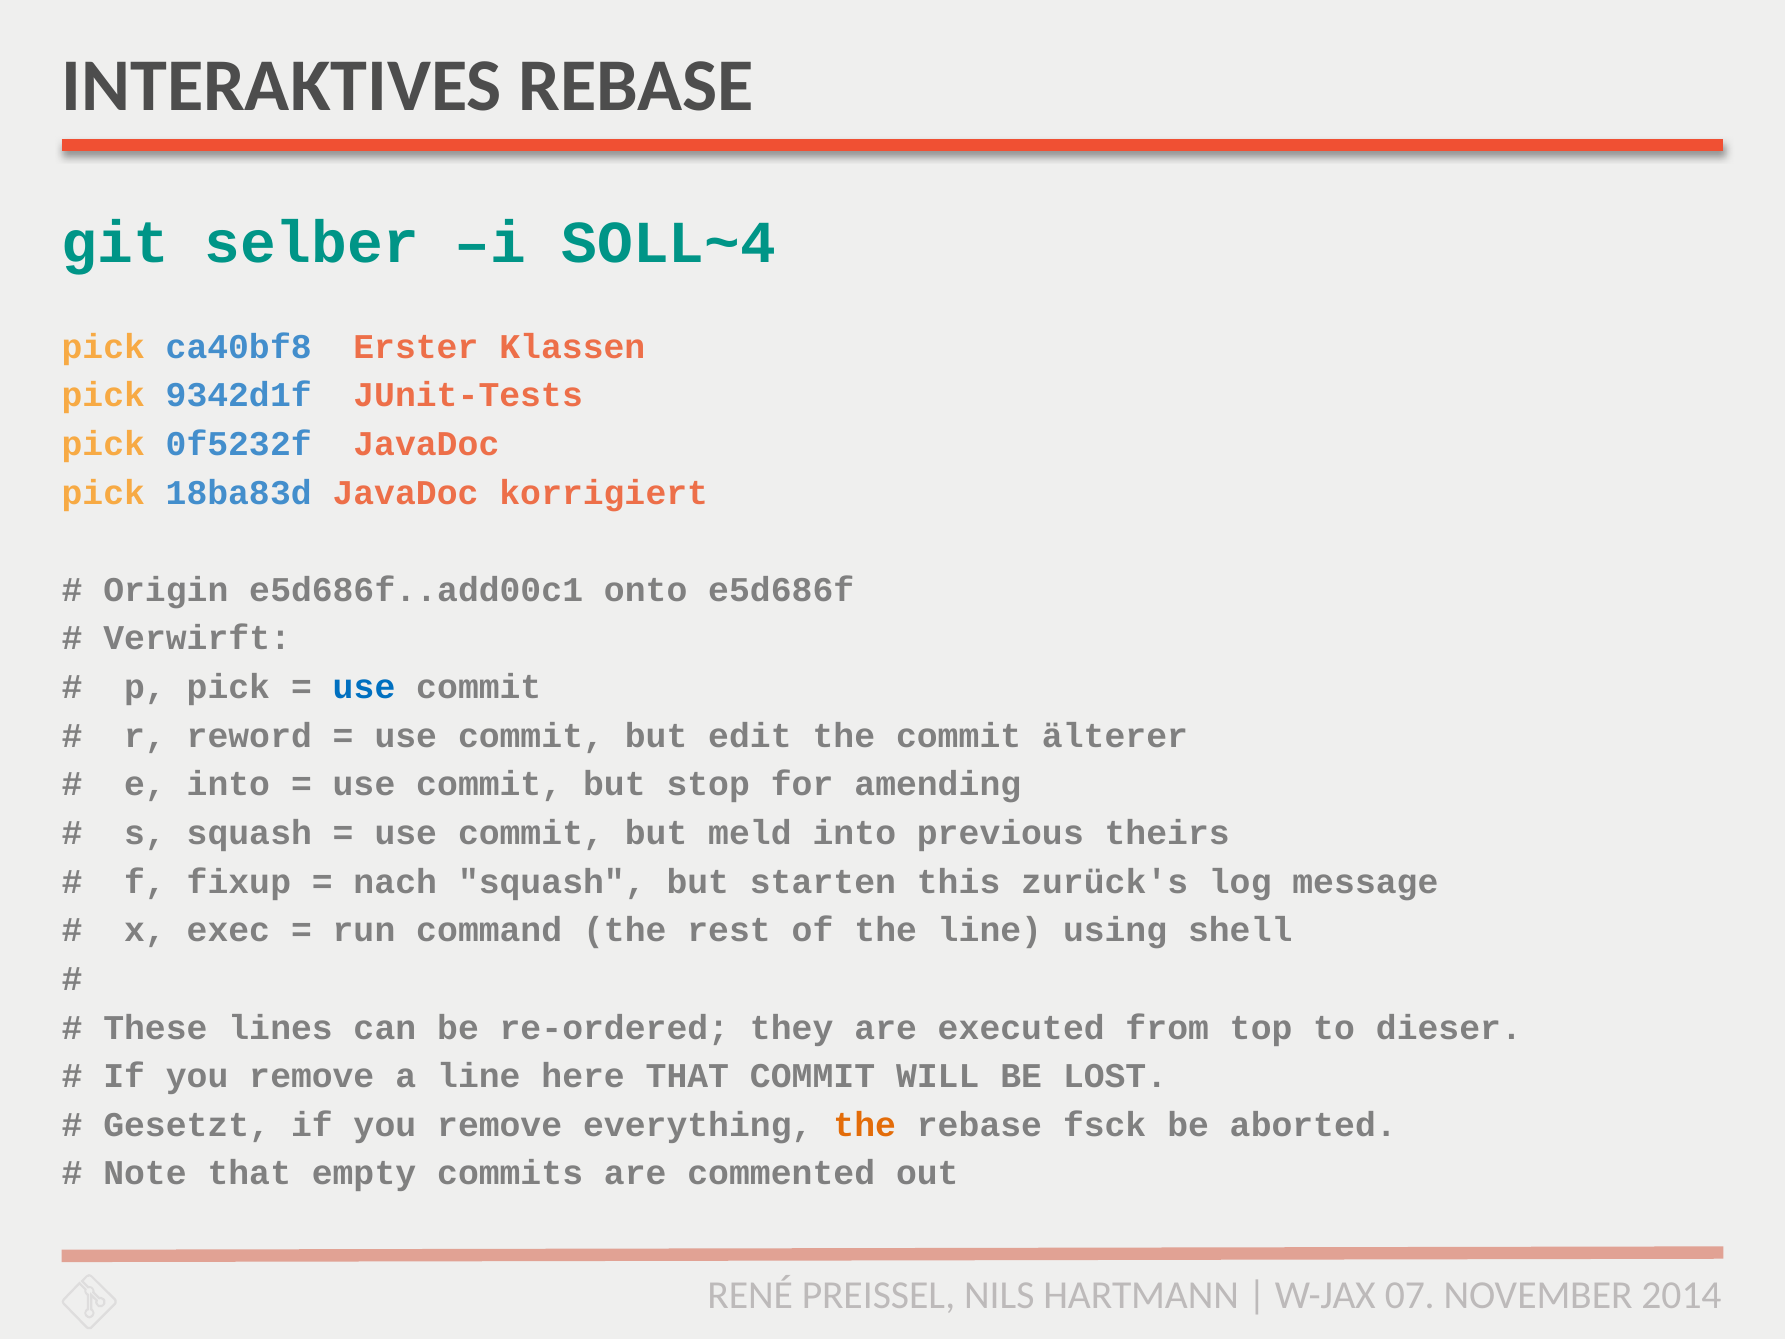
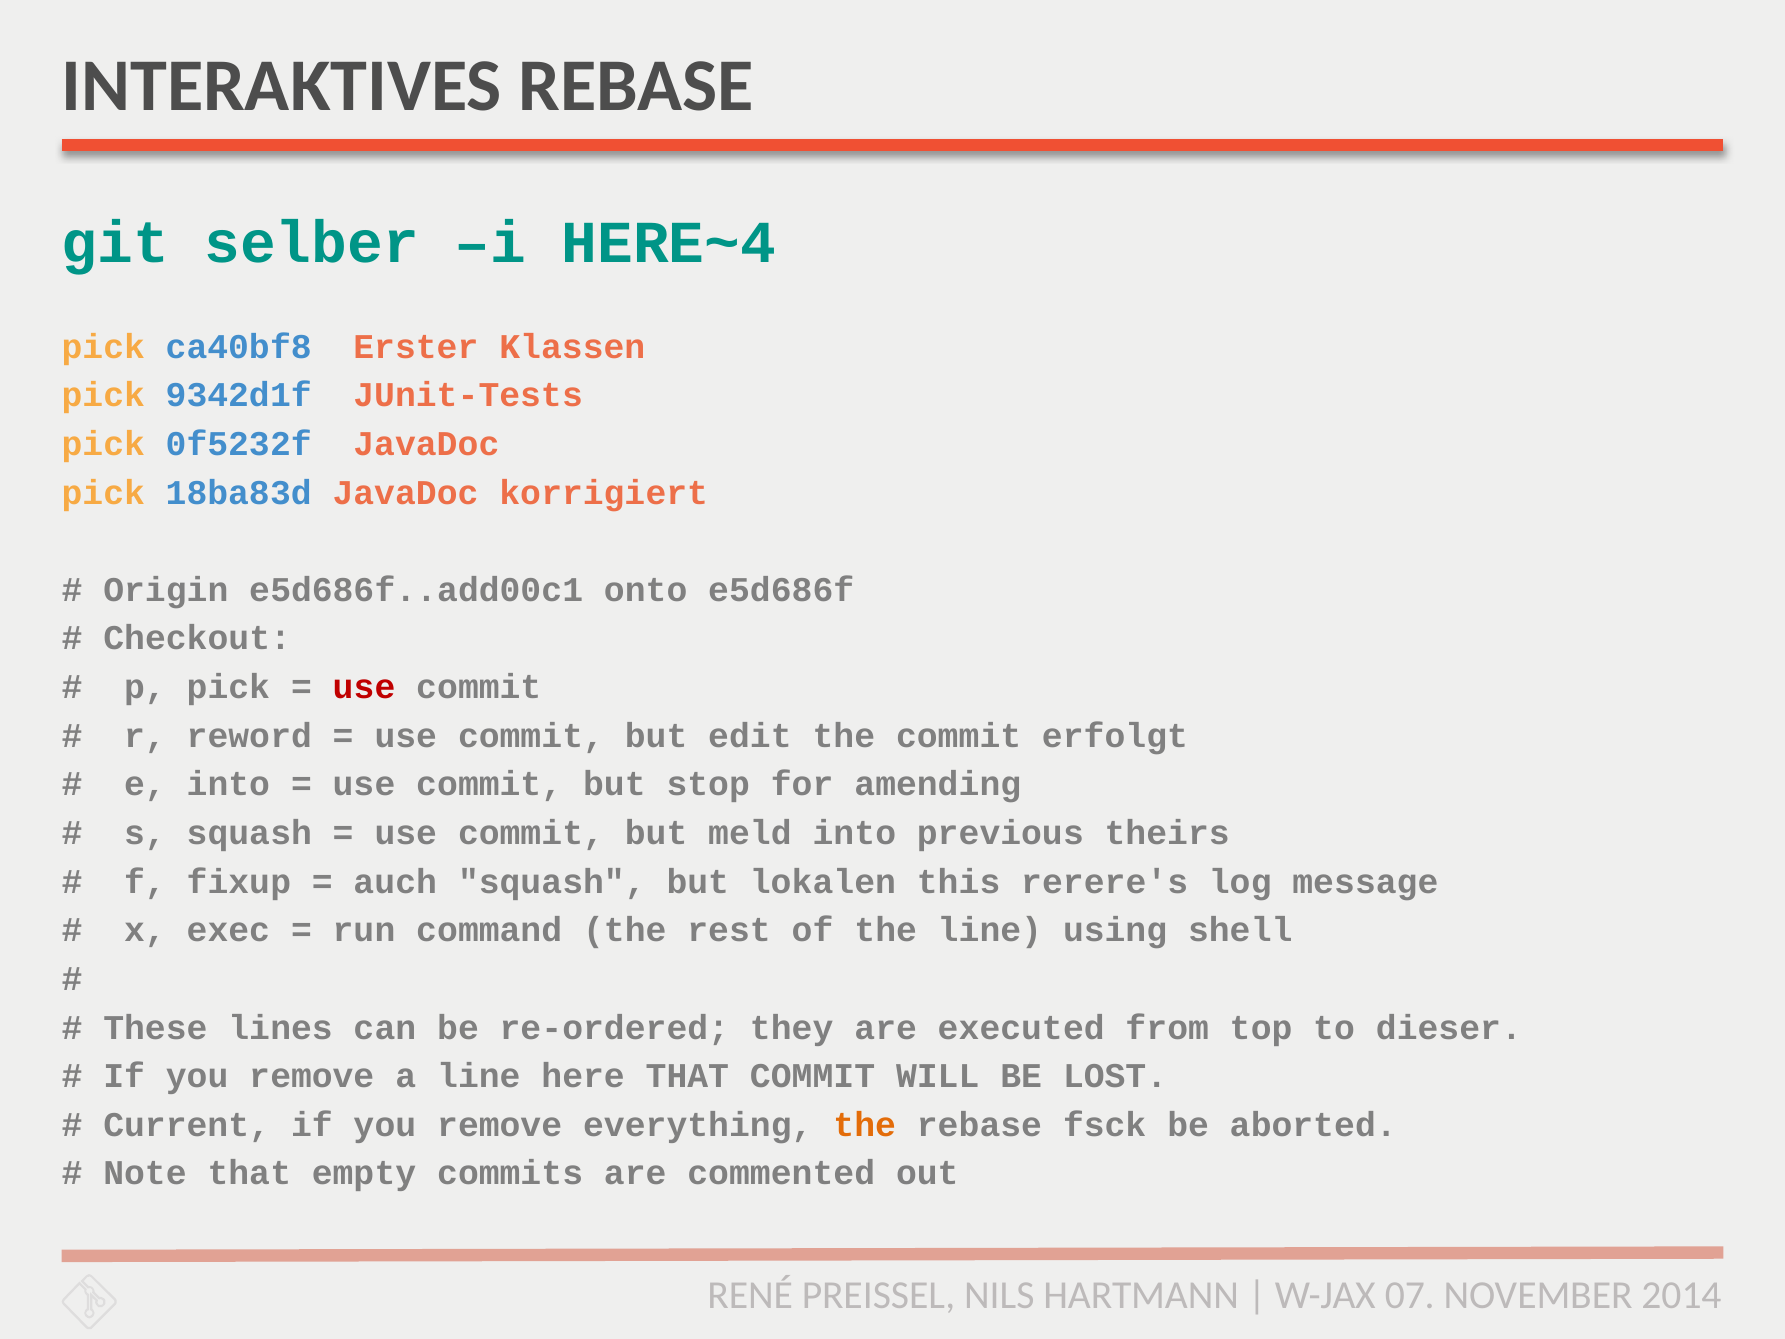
SOLL~4: SOLL~4 -> HERE~4
Verwirft: Verwirft -> Checkout
use at (364, 687) colour: blue -> red
älterer: älterer -> erfolgt
nach: nach -> auch
starten: starten -> lokalen
zurück's: zurück's -> rerere's
Gesetzt: Gesetzt -> Current
